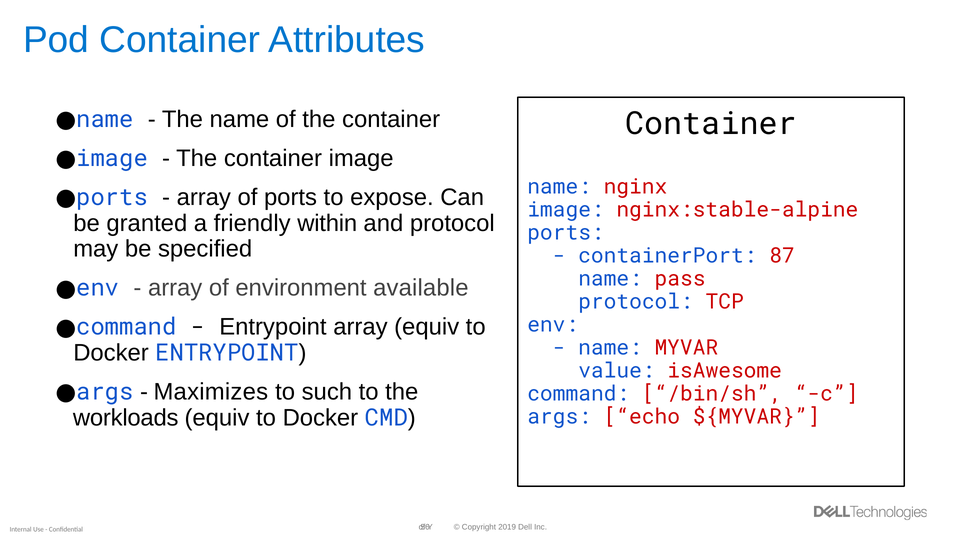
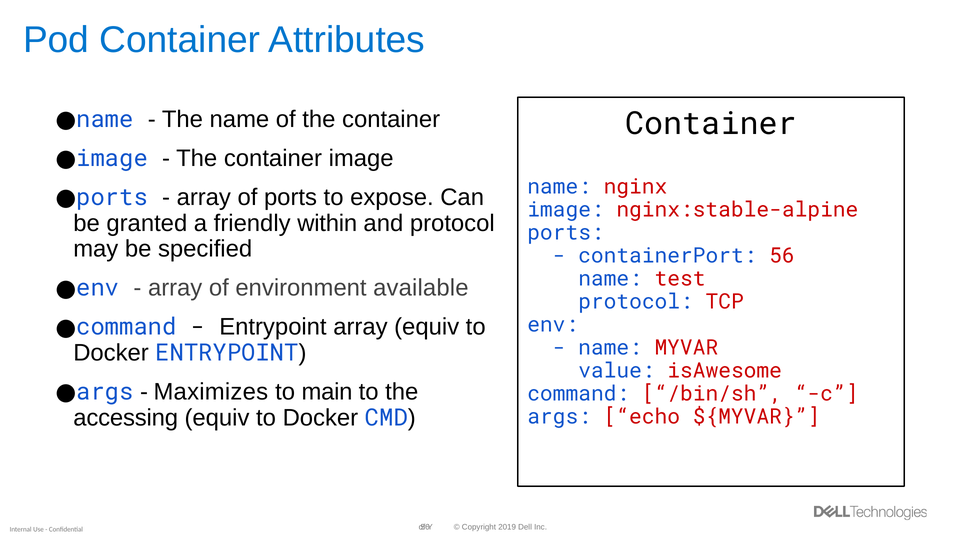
containerPort 87: 87 -> 56
pass: pass -> test
such: such -> main
workloads: workloads -> accessing
